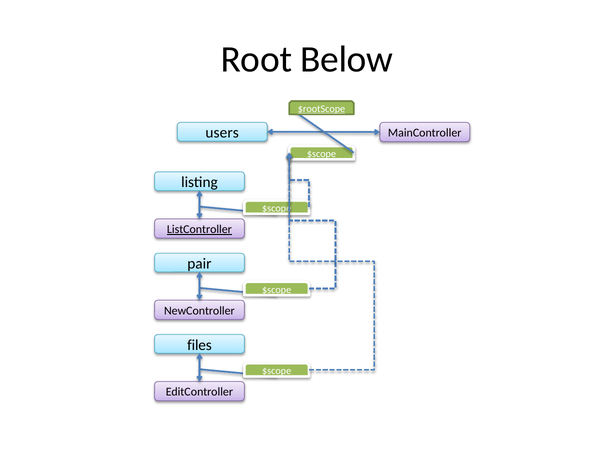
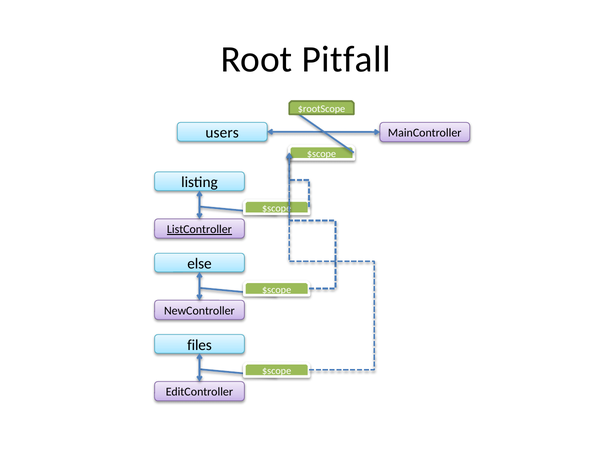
Below: Below -> Pitfall
$rootScope underline: present -> none
pair: pair -> else
